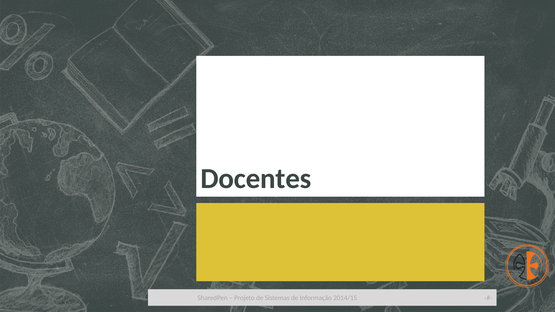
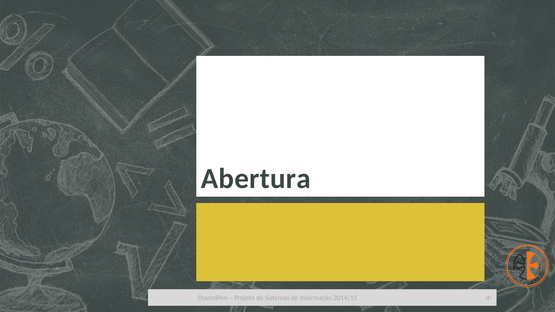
Docentes: Docentes -> Abertura
